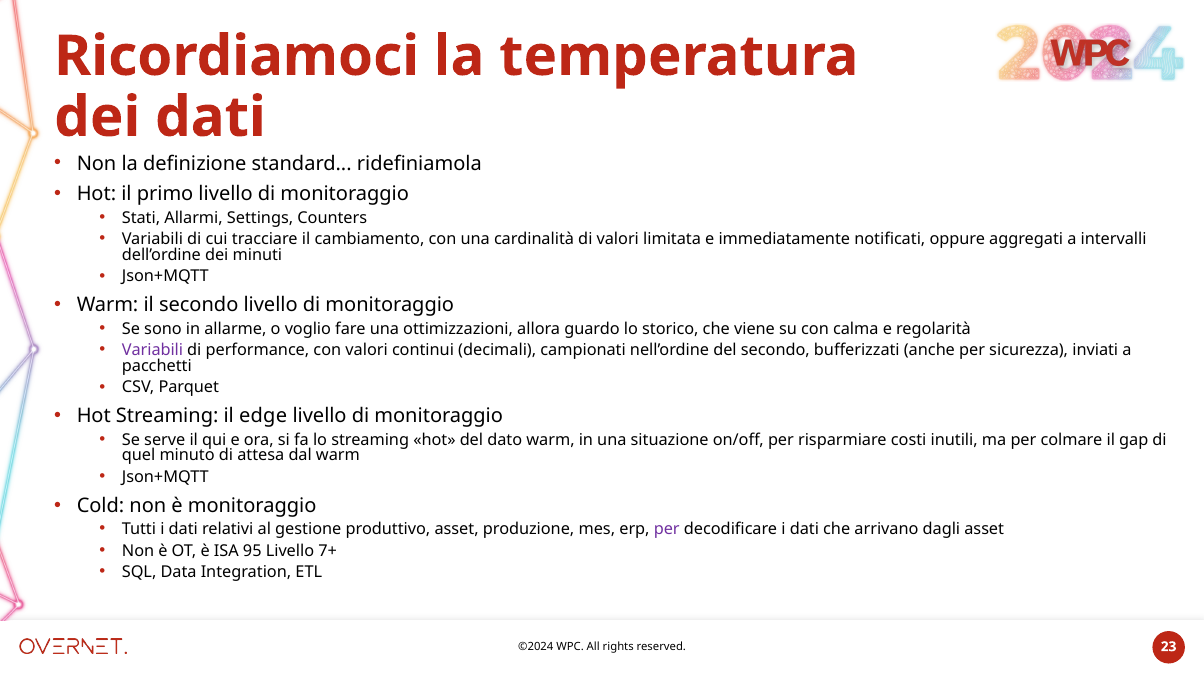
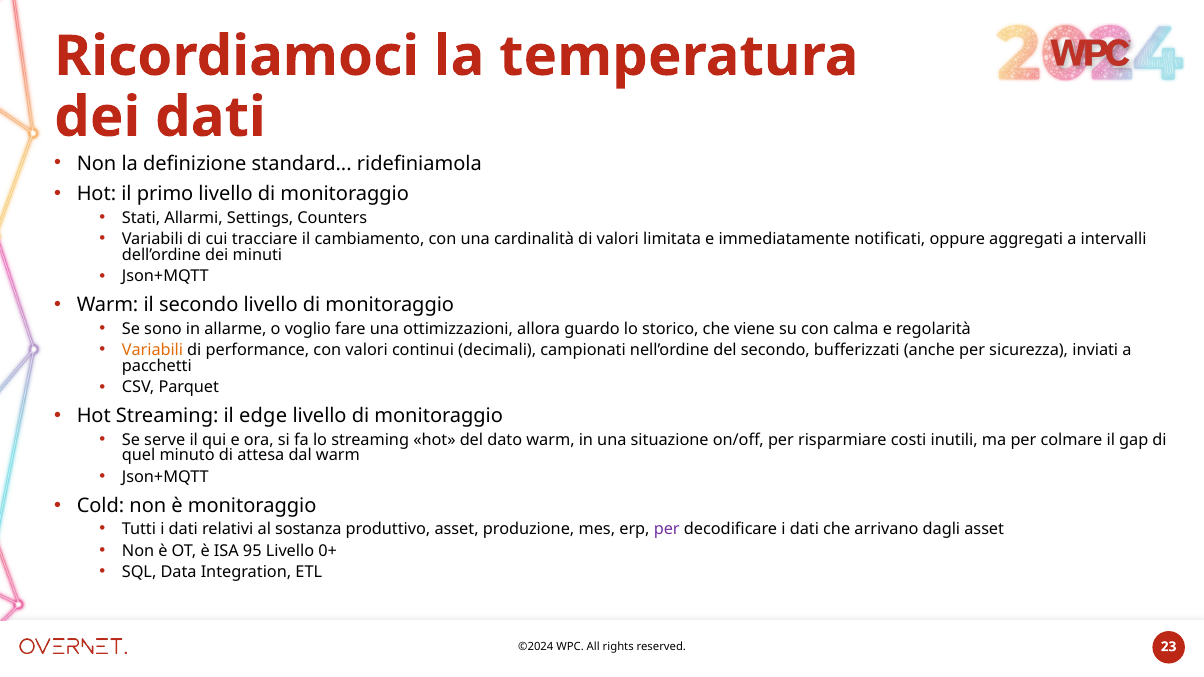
Variabili at (152, 350) colour: purple -> orange
gestione: gestione -> sostanza
7+: 7+ -> 0+
